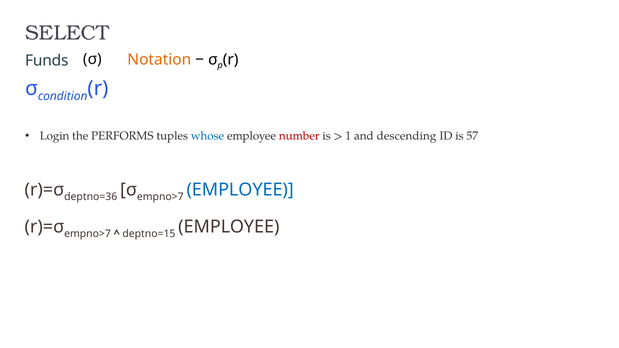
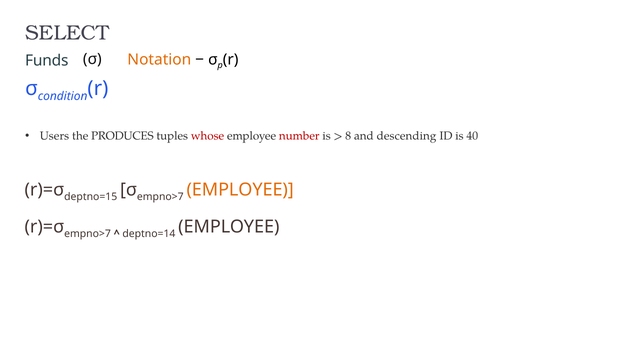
Login: Login -> Users
PERFORMS: PERFORMS -> PRODUCES
whose colour: blue -> red
1: 1 -> 8
57: 57 -> 40
deptno=36: deptno=36 -> deptno=15
EMPLOYEE at (240, 190) colour: blue -> orange
deptno=15: deptno=15 -> deptno=14
